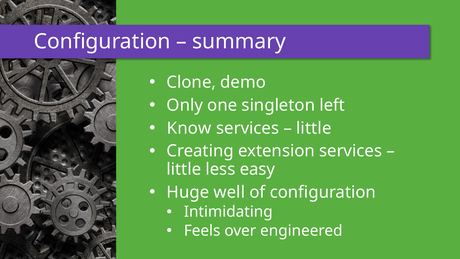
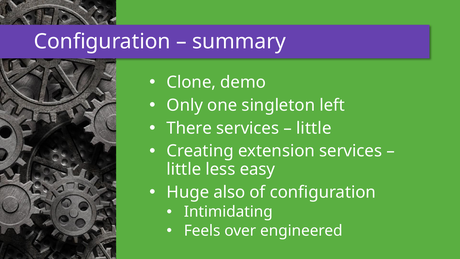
Know: Know -> There
well: well -> also
